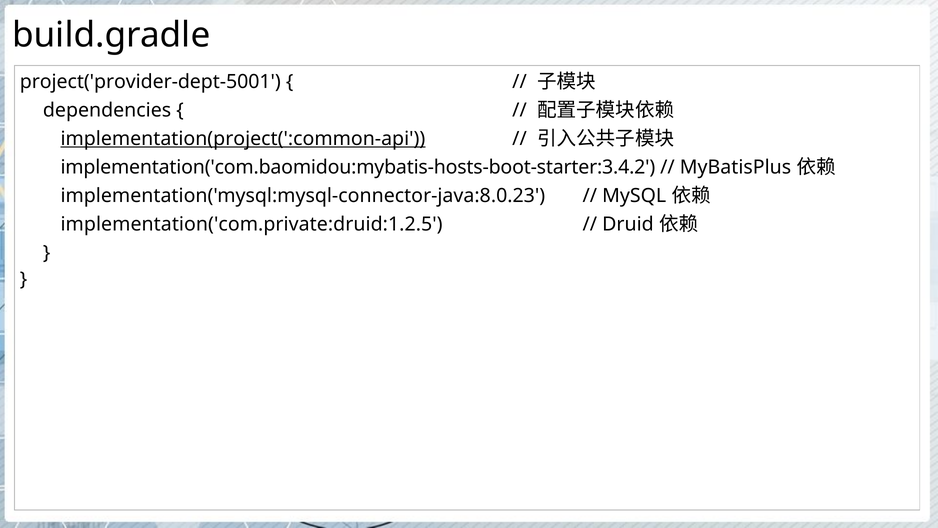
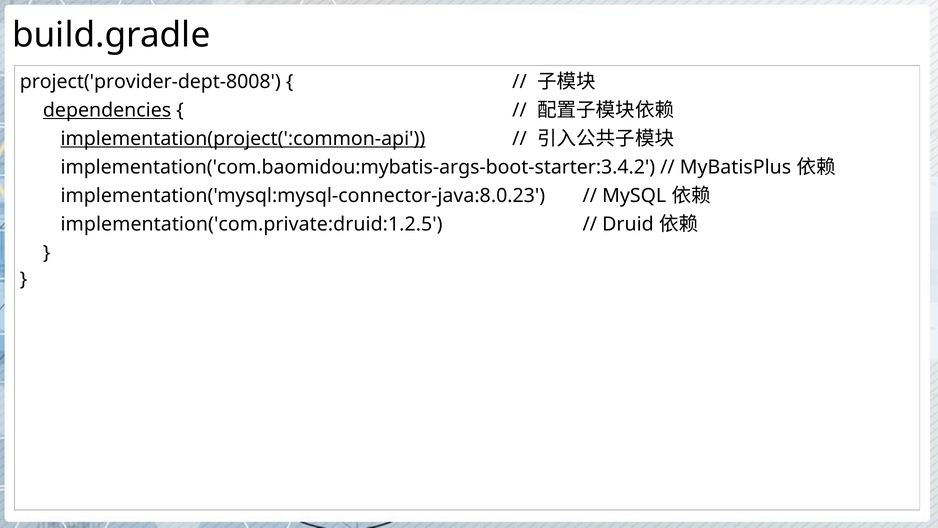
project('provider-dept-5001: project('provider-dept-5001 -> project('provider-dept-8008
dependencies underline: none -> present
implementation('com.baomidou:mybatis-hosts-boot-starter:3.4.2: implementation('com.baomidou:mybatis-hosts-boot-starter:3.4.2 -> implementation('com.baomidou:mybatis-args-boot-starter:3.4.2
